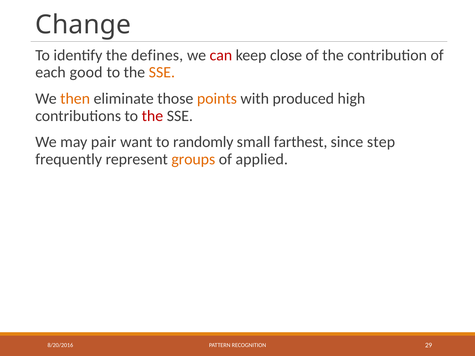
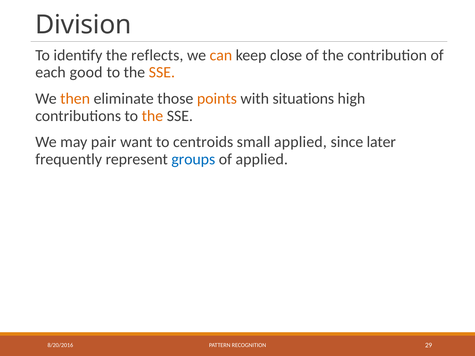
Change: Change -> Division
defines: defines -> reflects
can colour: red -> orange
produced: produced -> situations
the at (152, 116) colour: red -> orange
randomly: randomly -> centroids
small farthest: farthest -> applied
step: step -> later
groups colour: orange -> blue
